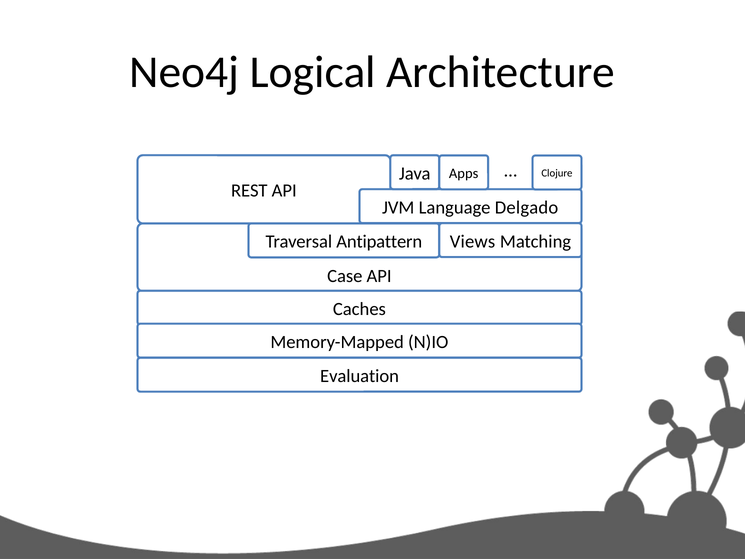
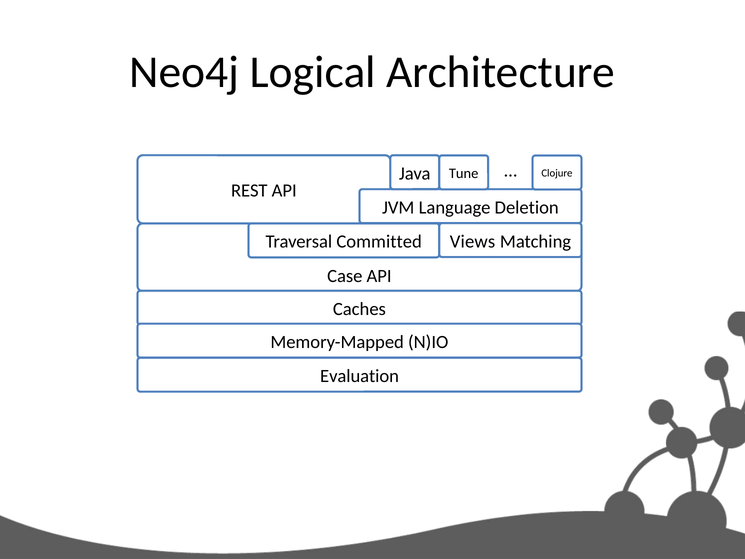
Apps: Apps -> Tune
Delgado: Delgado -> Deletion
Antipattern: Antipattern -> Committed
